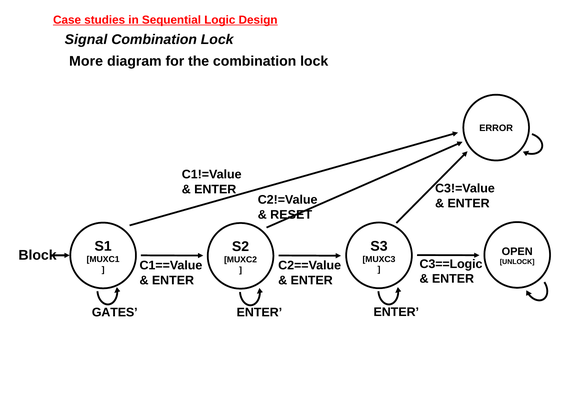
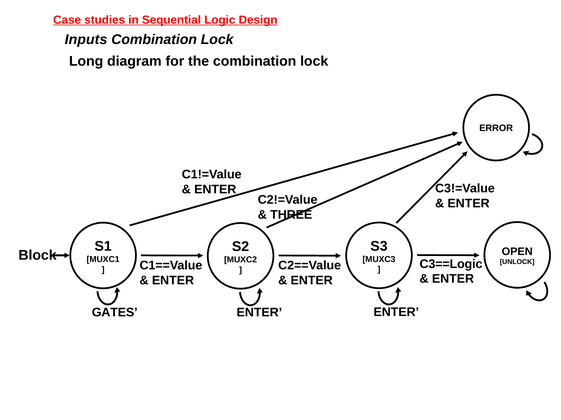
Signal: Signal -> Inputs
More: More -> Long
RESET: RESET -> THREE
